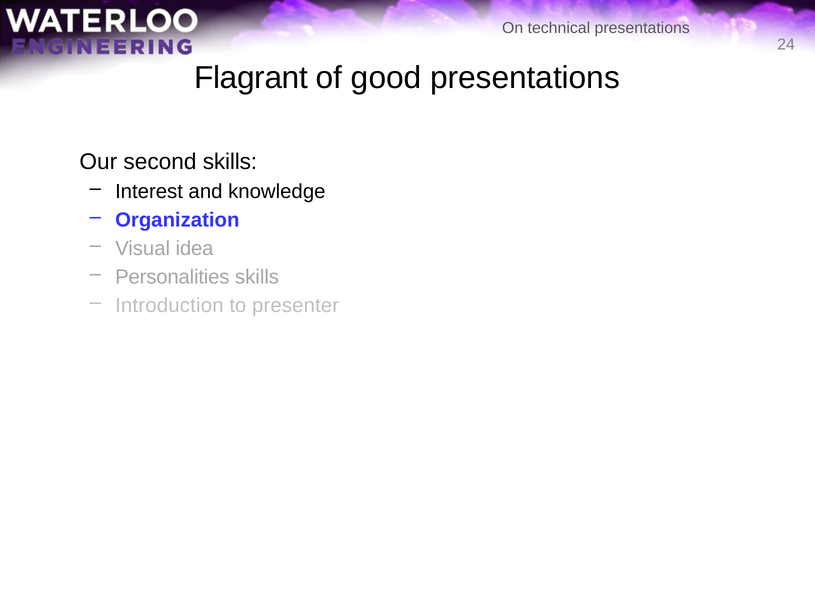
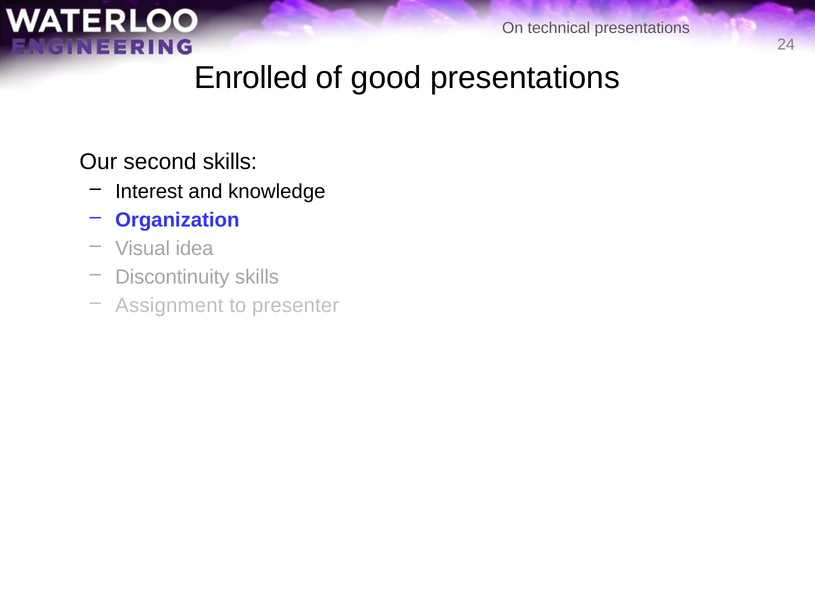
Flagrant: Flagrant -> Enrolled
Personalities: Personalities -> Discontinuity
Introduction: Introduction -> Assignment
